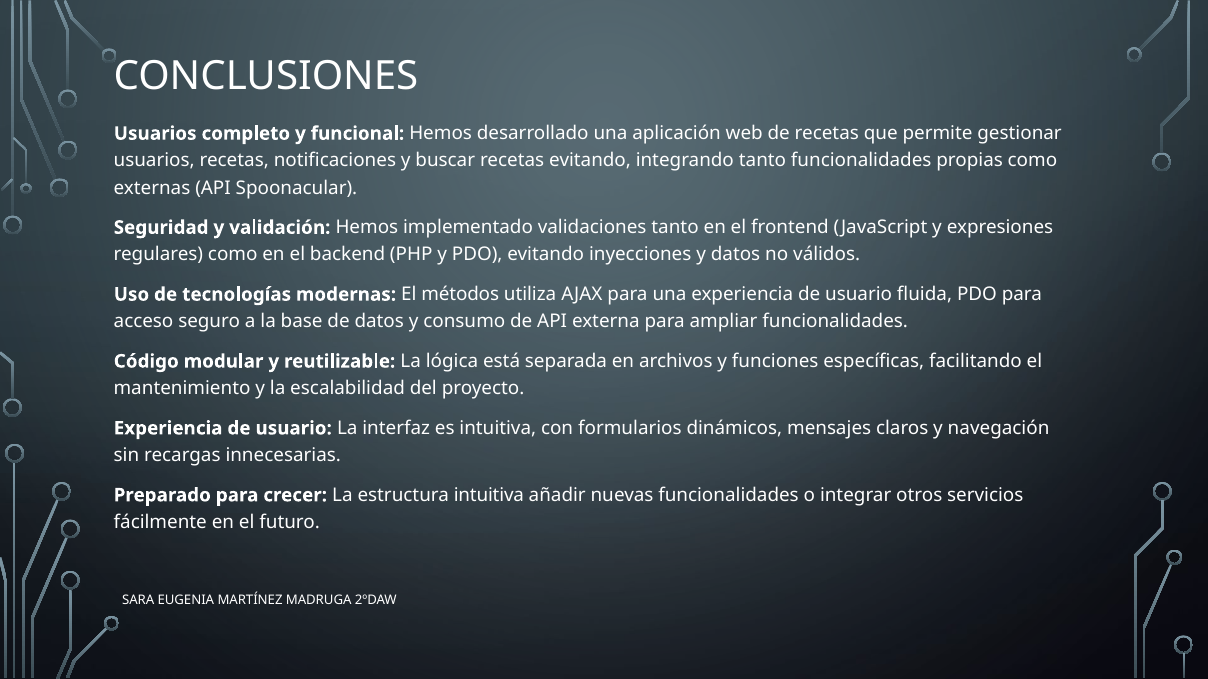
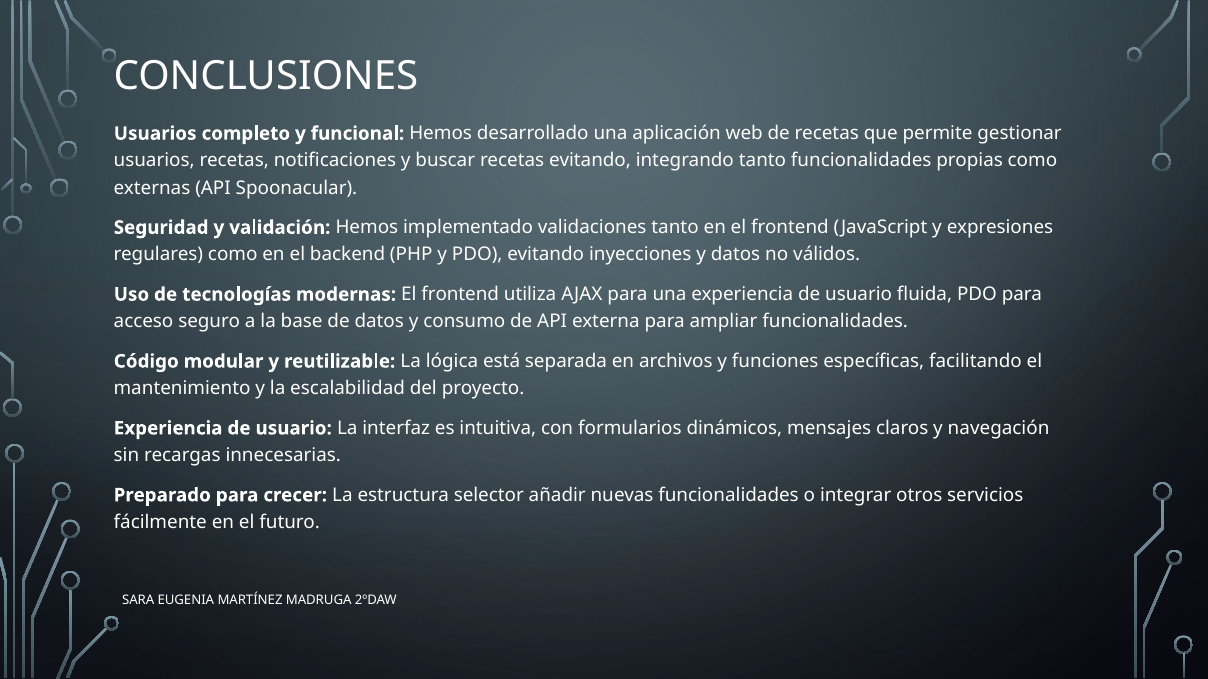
modernas El métodos: métodos -> frontend
estructura intuitiva: intuitiva -> selector
